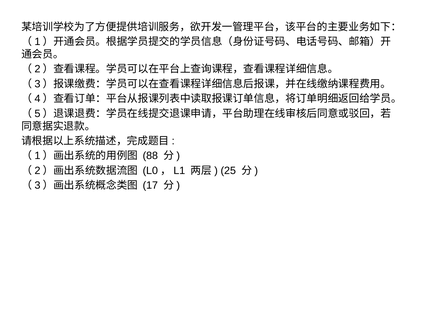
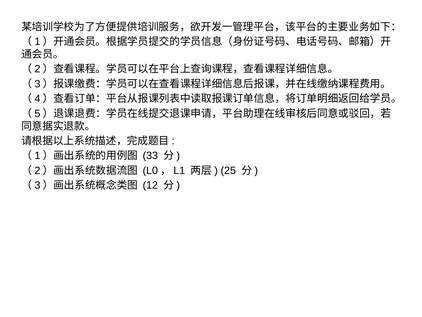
88: 88 -> 33
17: 17 -> 12
